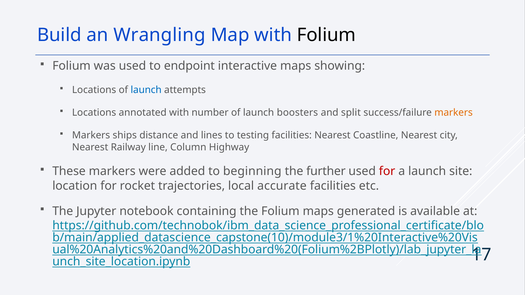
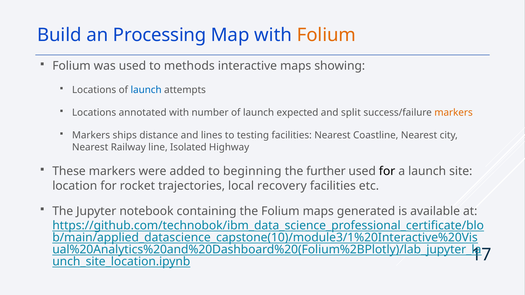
Wrangling: Wrangling -> Processing
Folium at (326, 35) colour: black -> orange
endpoint: endpoint -> methods
boosters: boosters -> expected
Column: Column -> Isolated
for at (387, 172) colour: red -> black
accurate: accurate -> recovery
